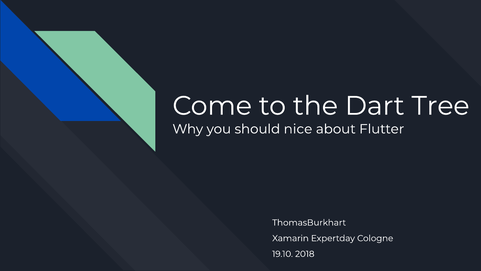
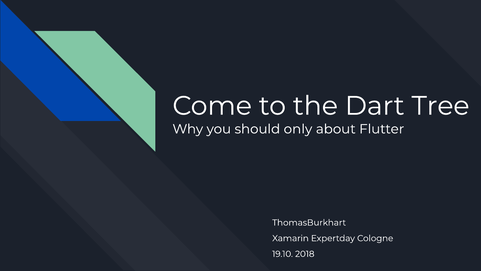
nice: nice -> only
